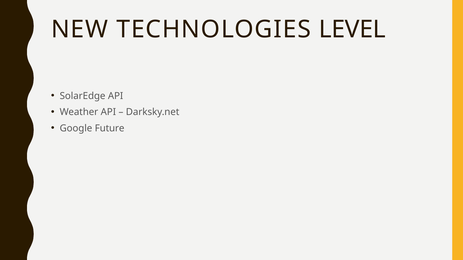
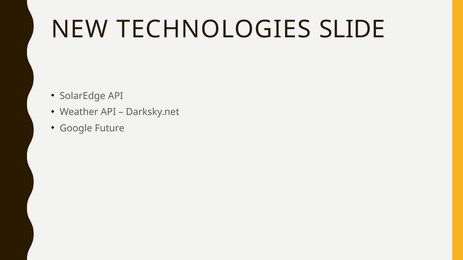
LEVEL: LEVEL -> SLIDE
